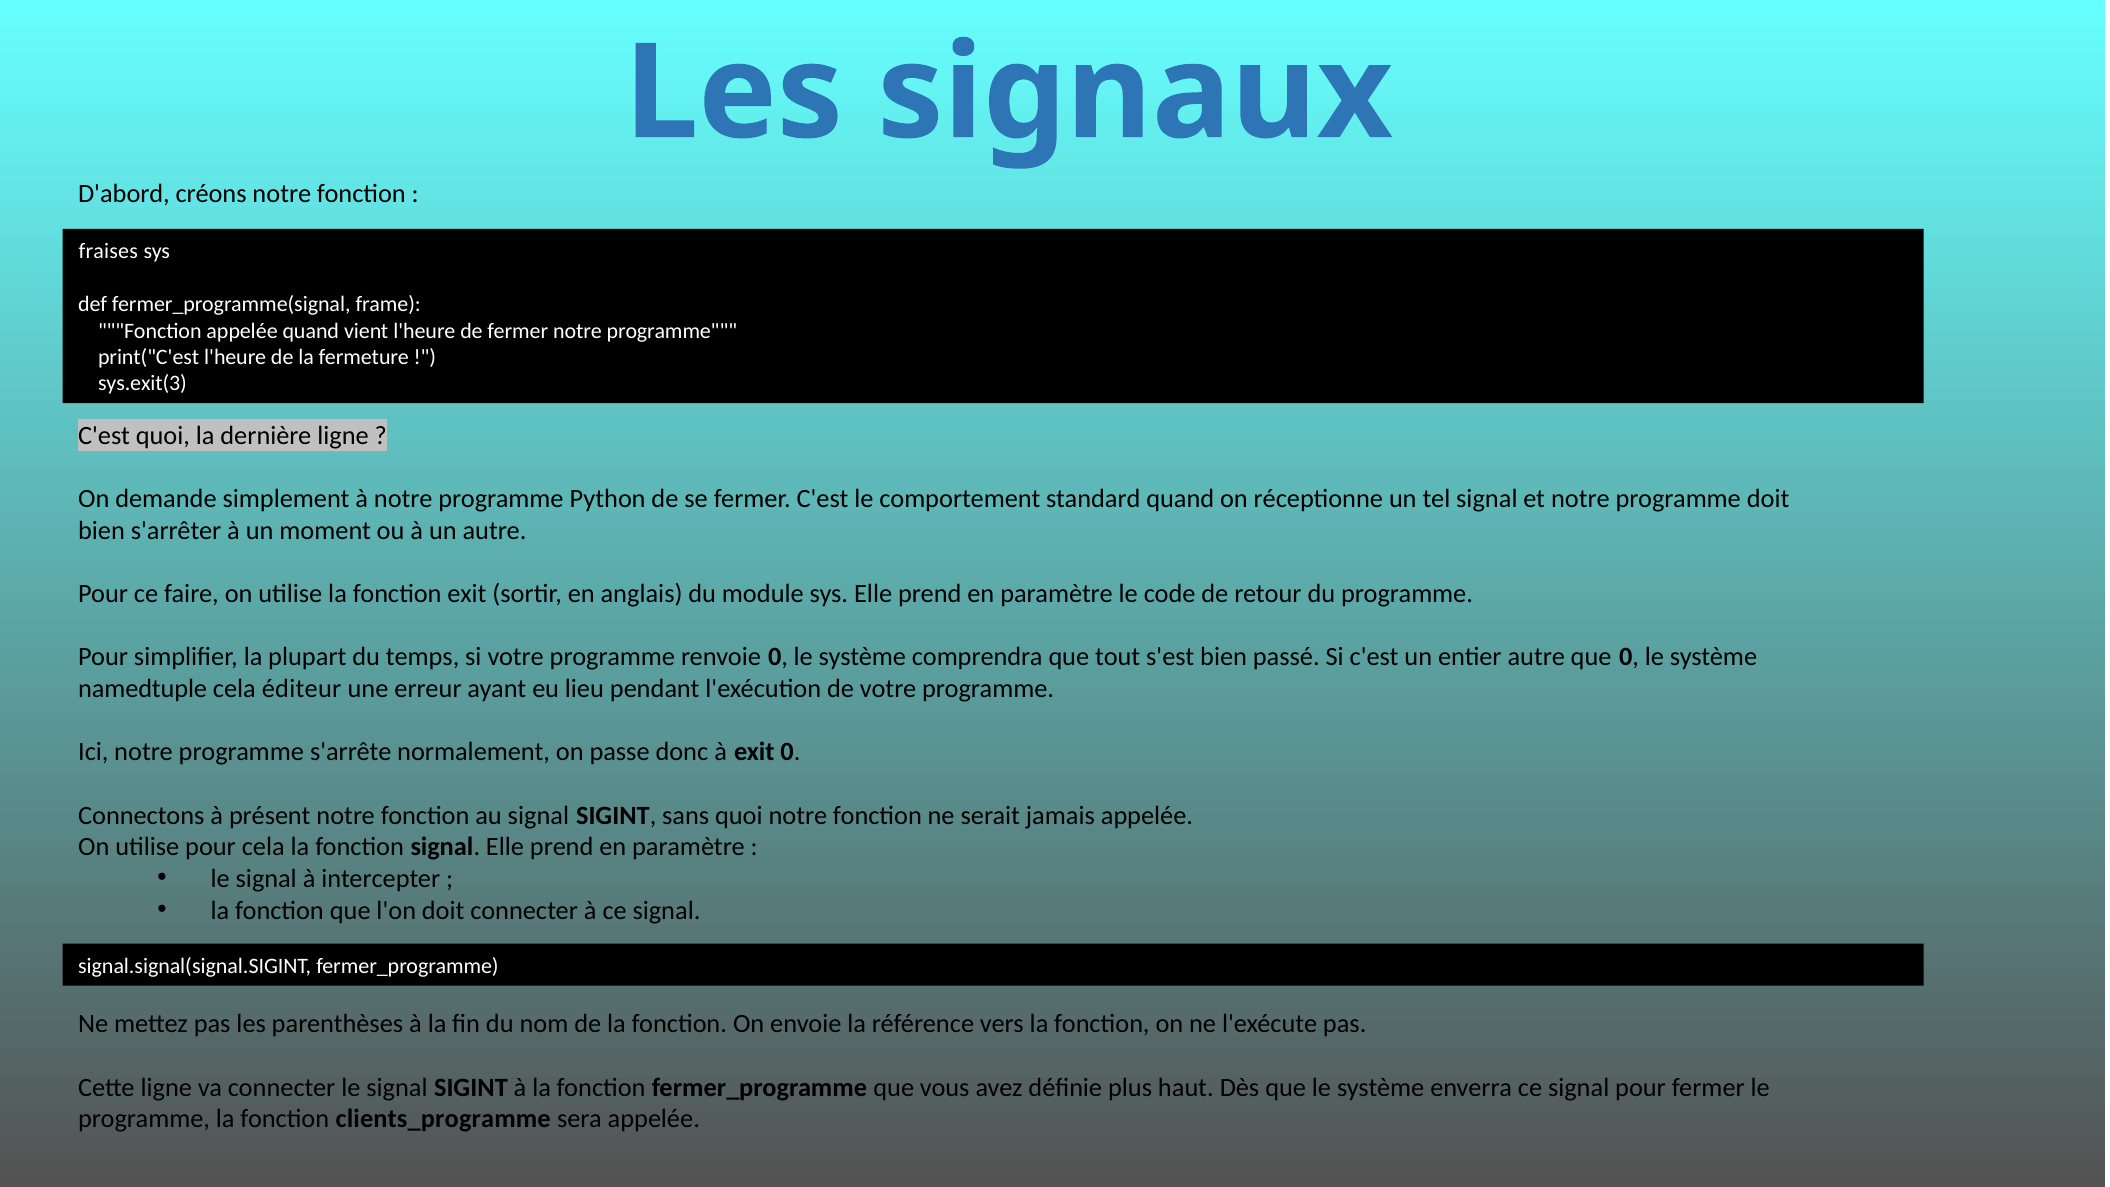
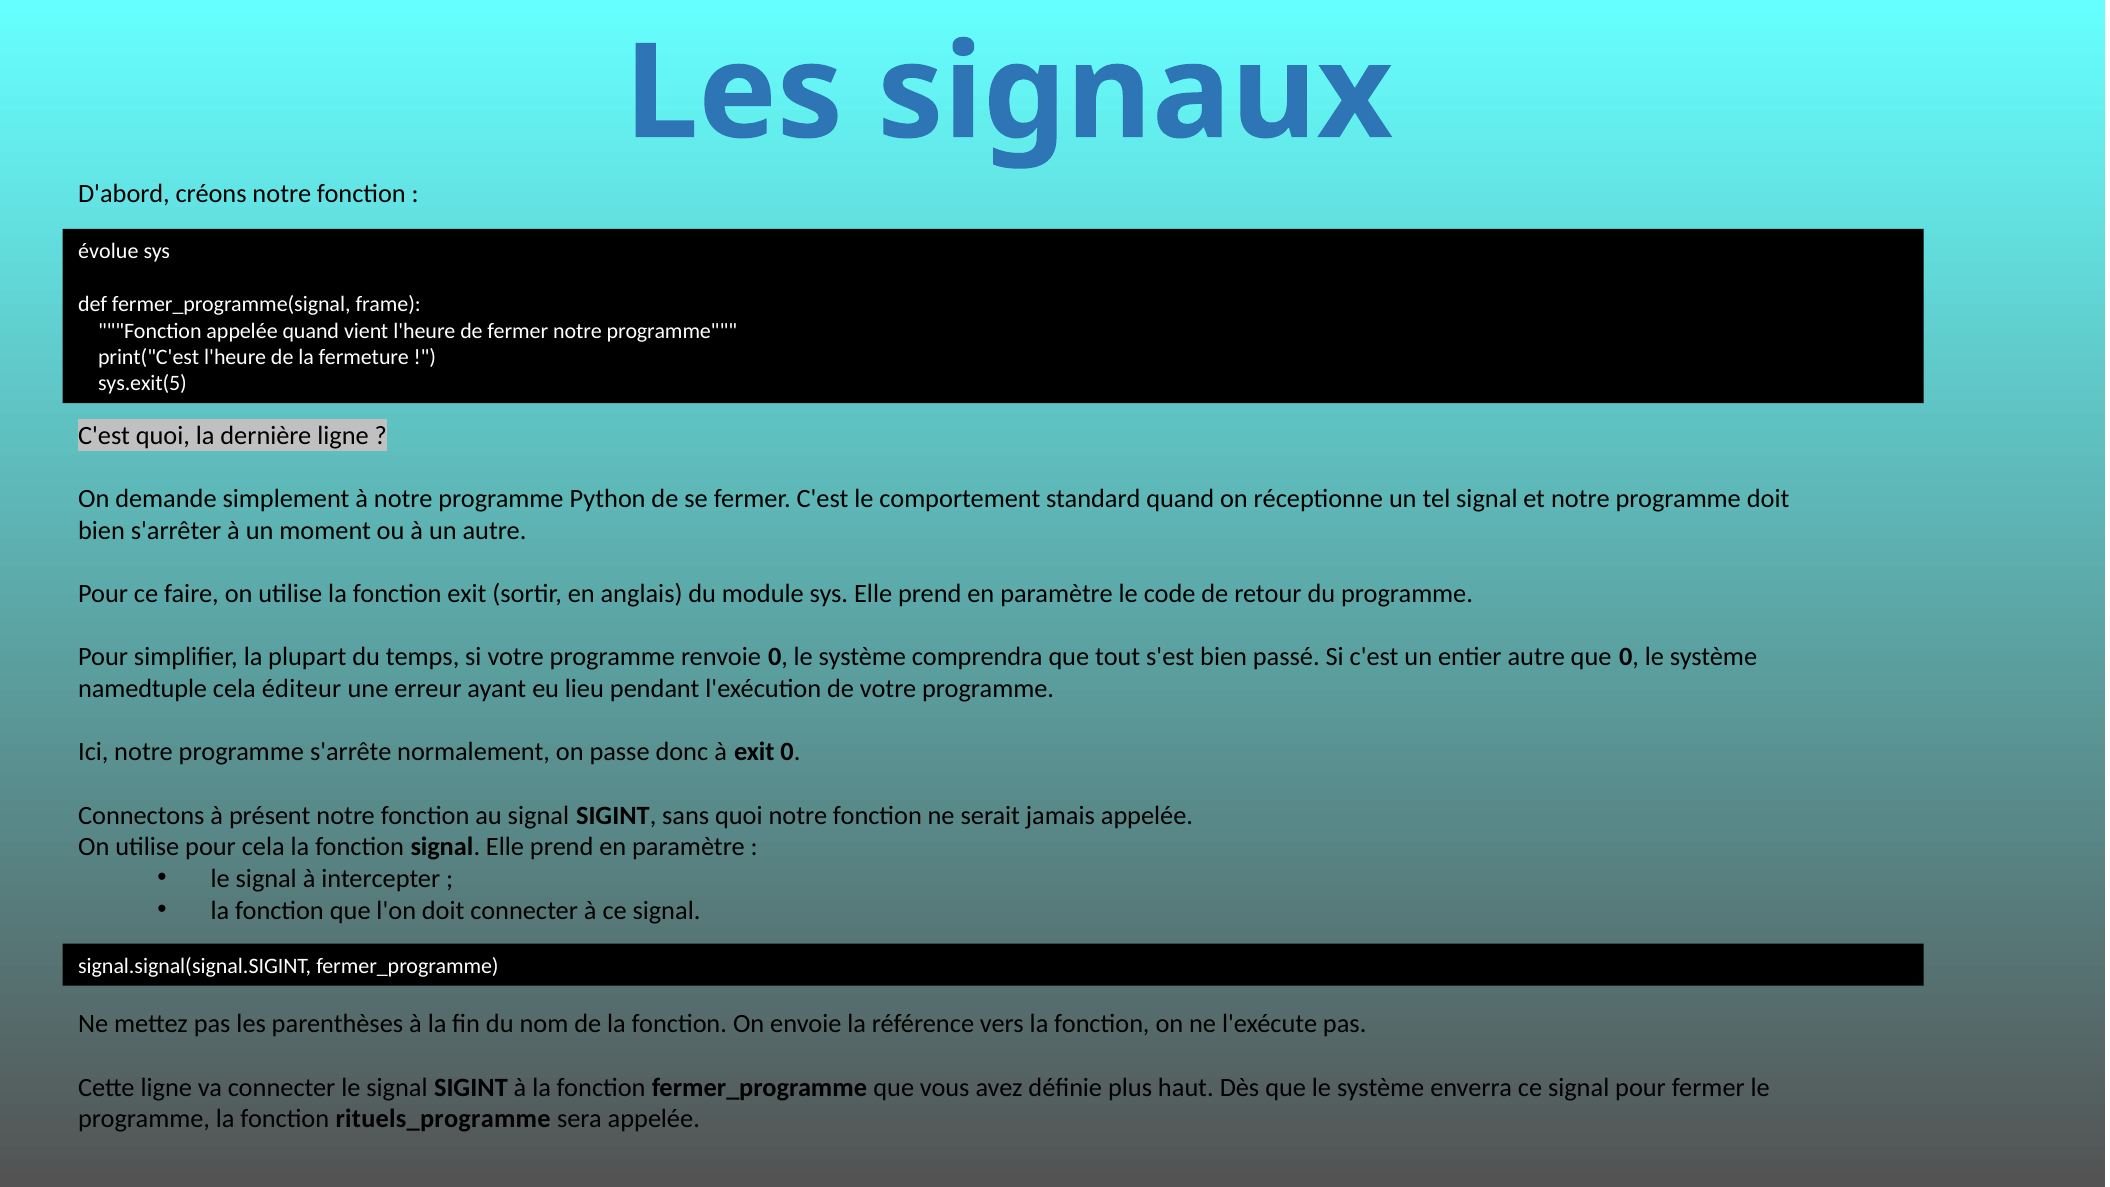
fraises: fraises -> évolue
sys.exit(3: sys.exit(3 -> sys.exit(5
clients_programme: clients_programme -> rituels_programme
